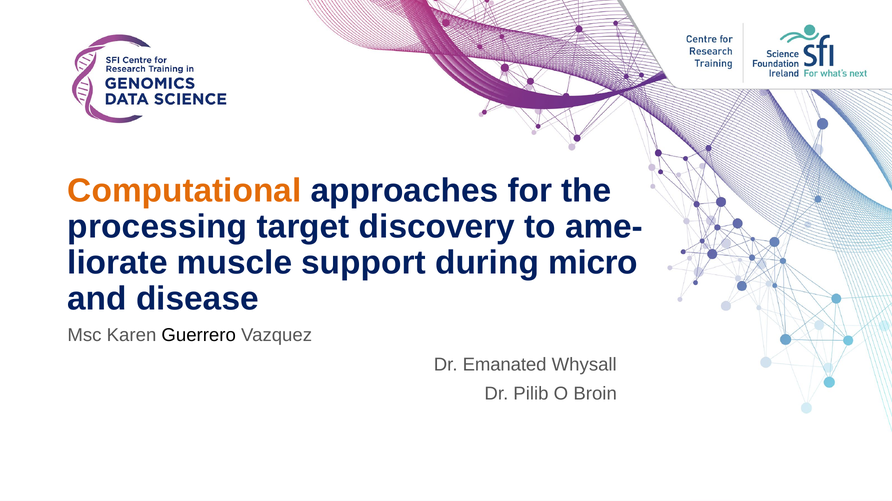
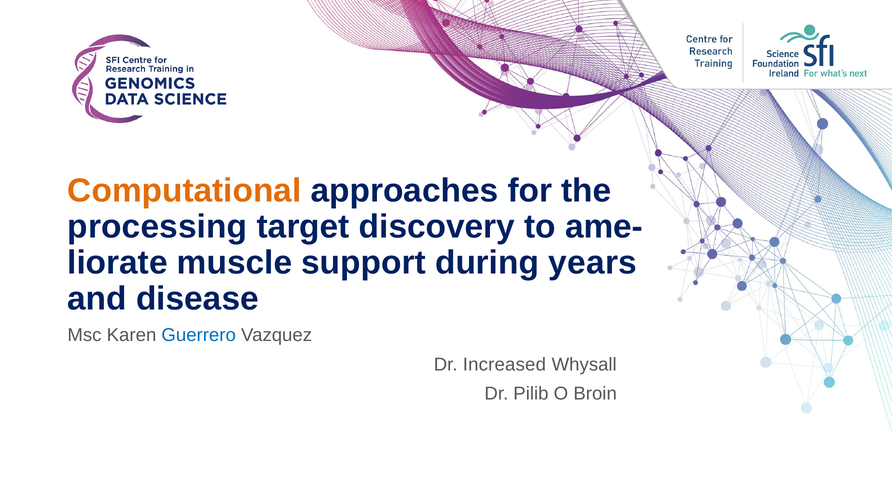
micro: micro -> years
Guerrero colour: black -> blue
Emanated: Emanated -> Increased
